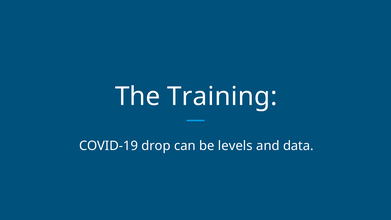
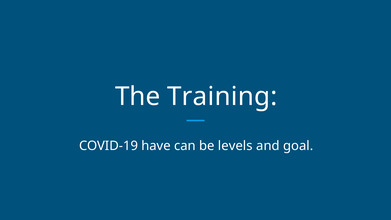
drop: drop -> have
data: data -> goal
